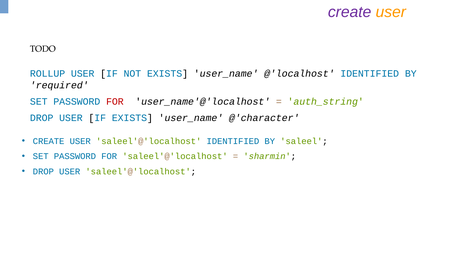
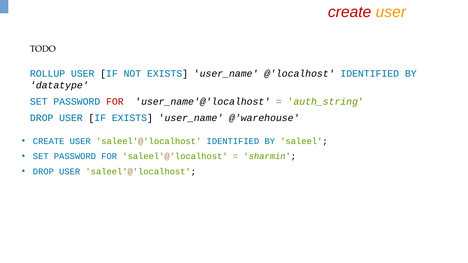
create at (350, 12) colour: purple -> red
required: required -> datatype
@'character: @'character -> @'warehouse
